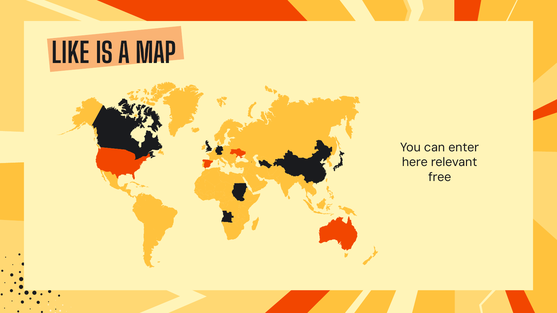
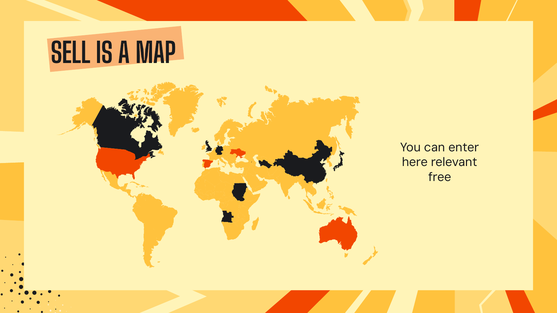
LIKE: LIKE -> SELL
